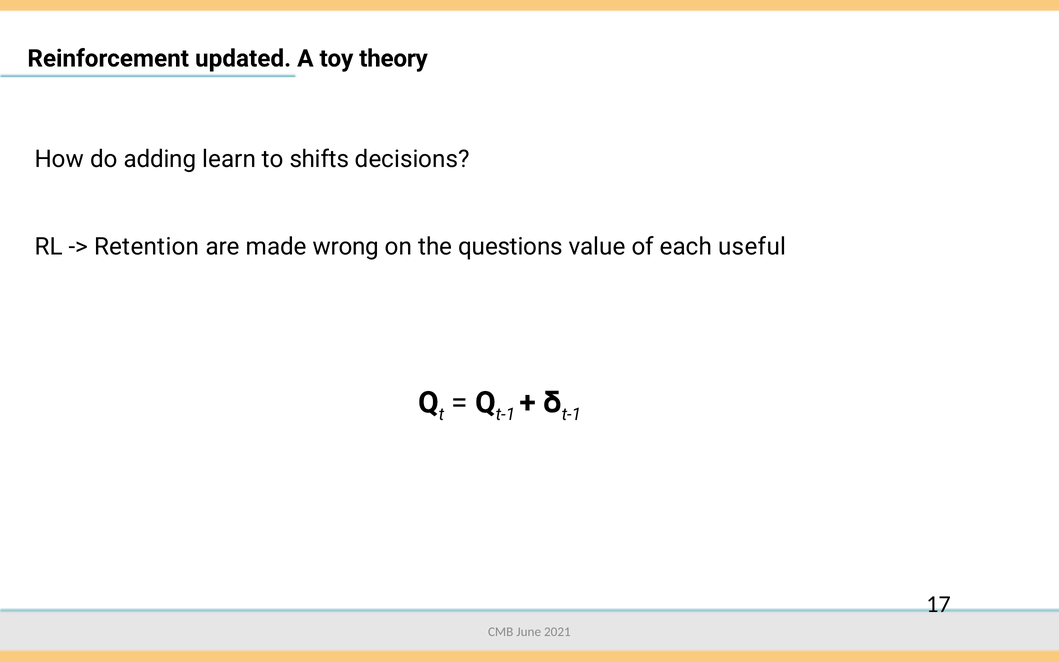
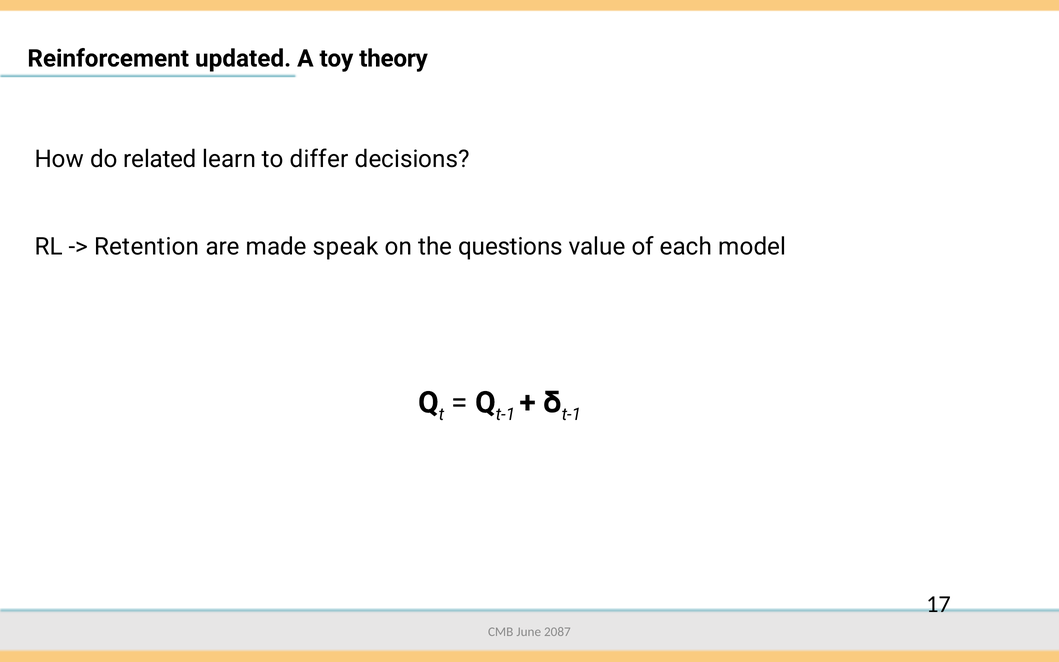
adding: adding -> related
shifts: shifts -> differ
wrong: wrong -> speak
useful: useful -> model
2021: 2021 -> 2087
